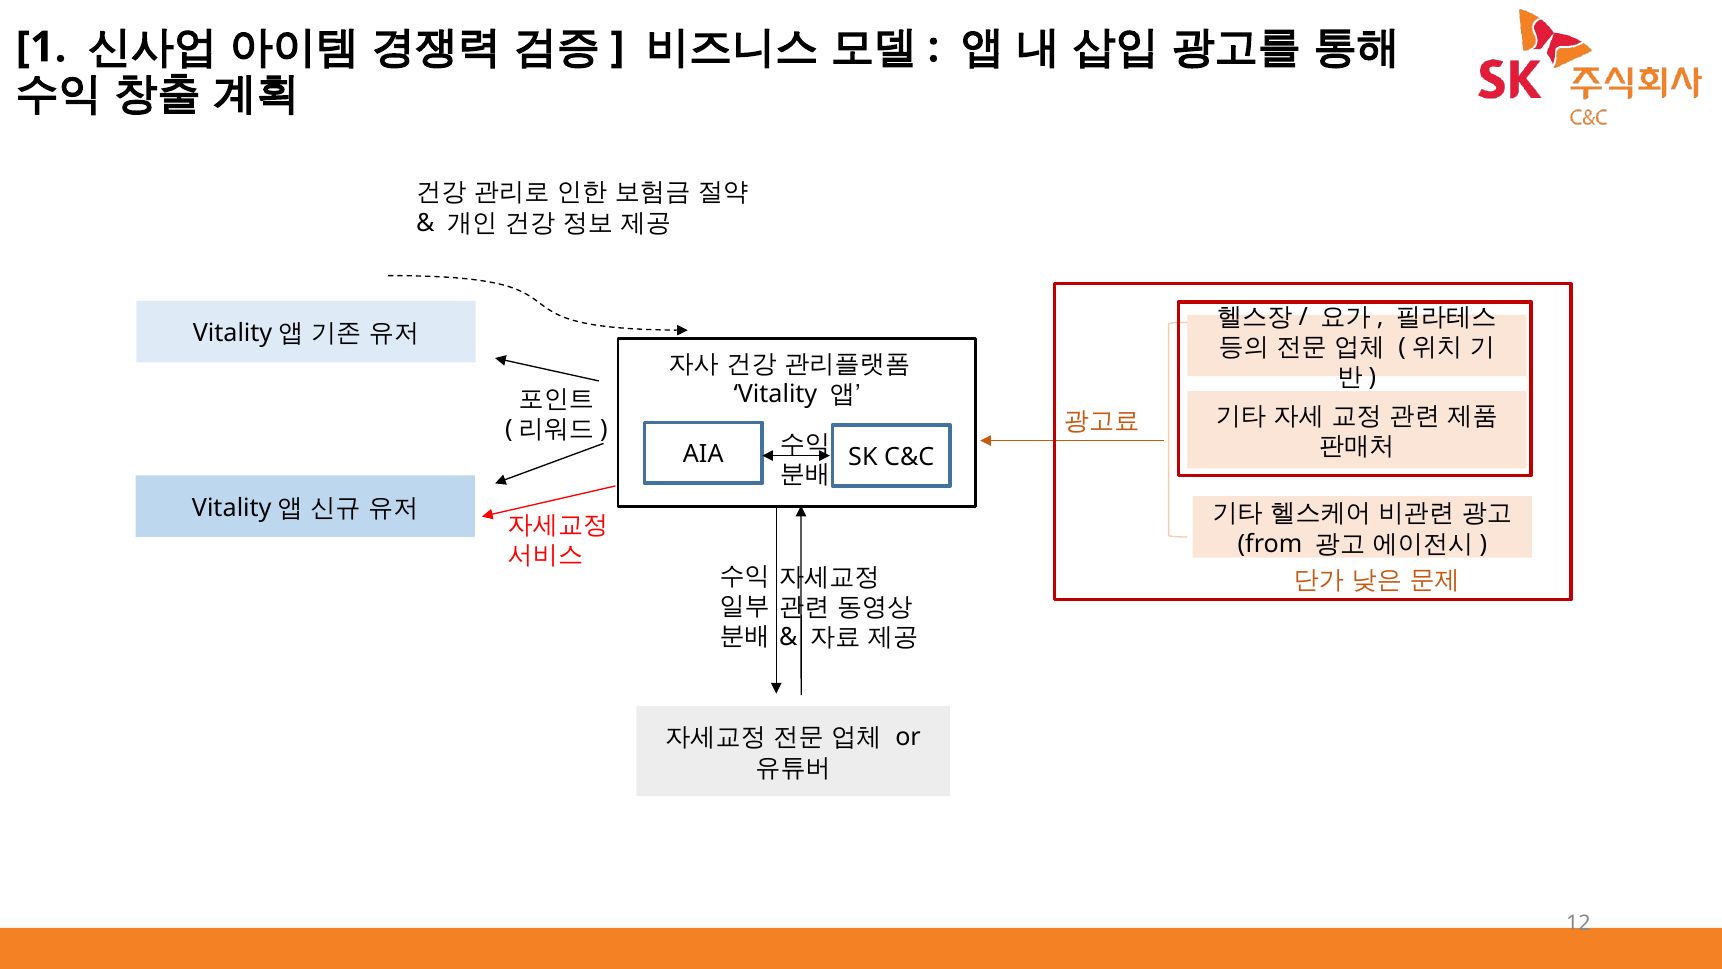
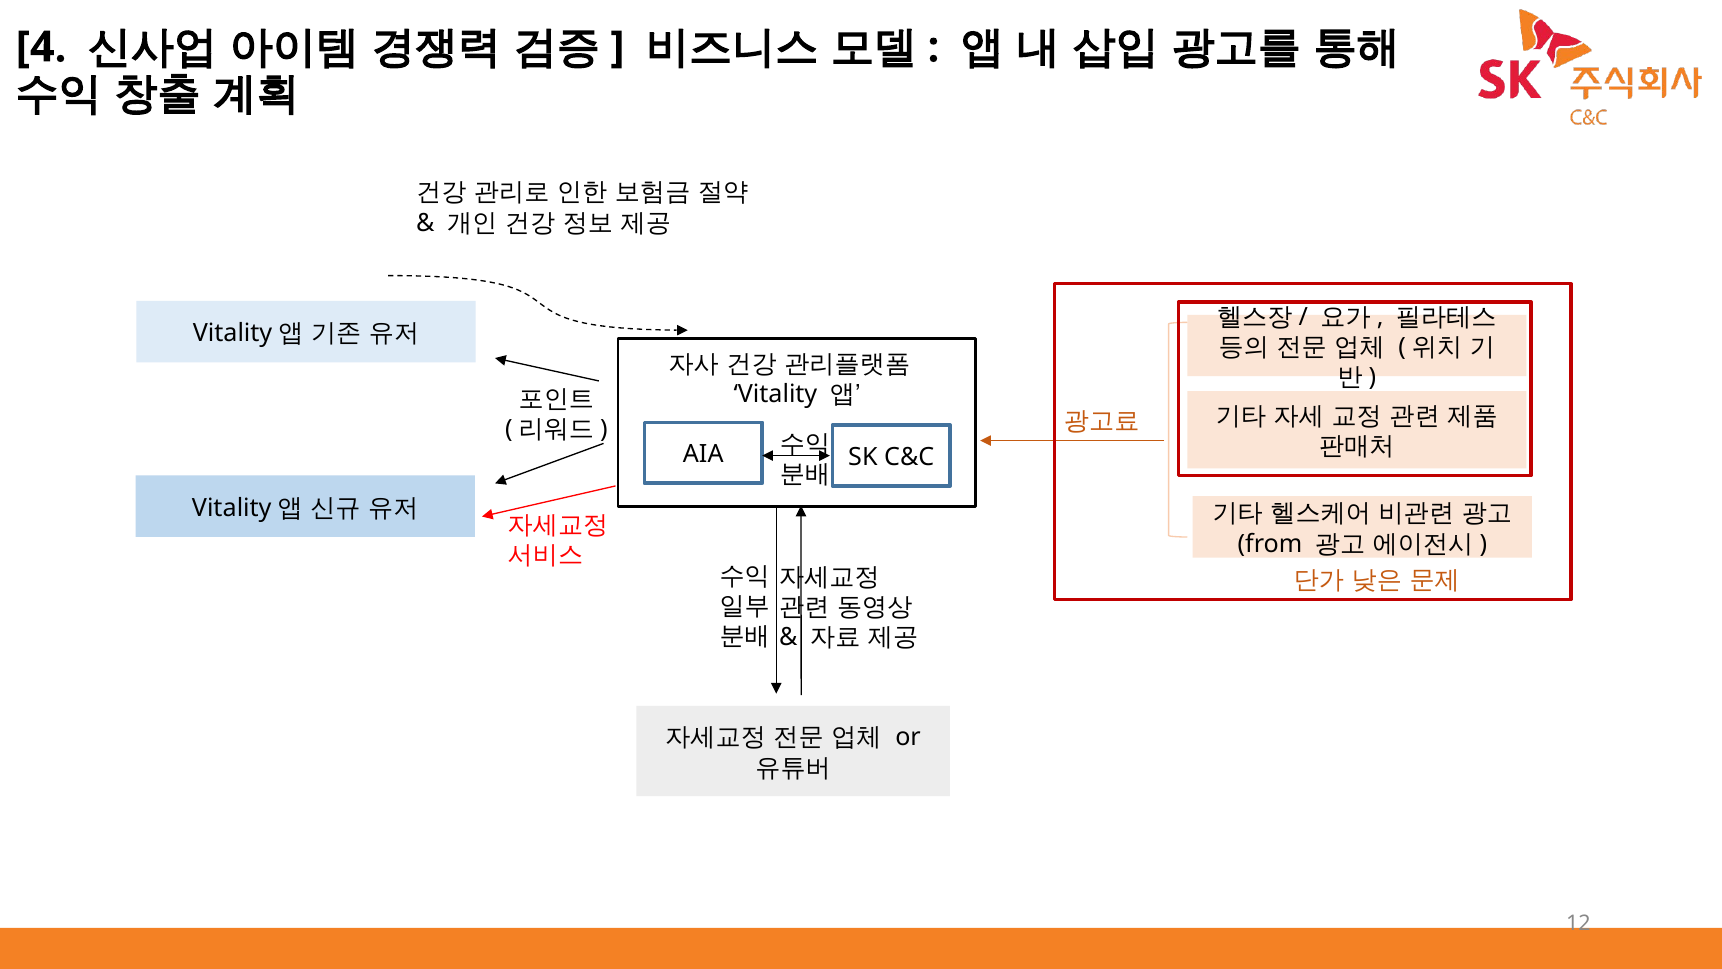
1: 1 -> 4
